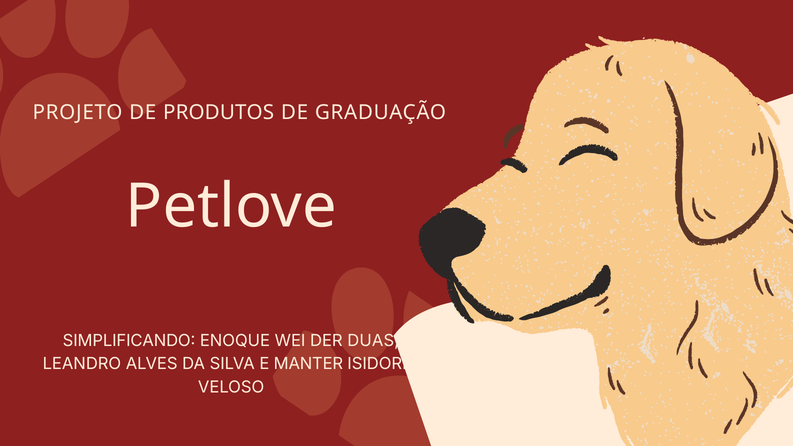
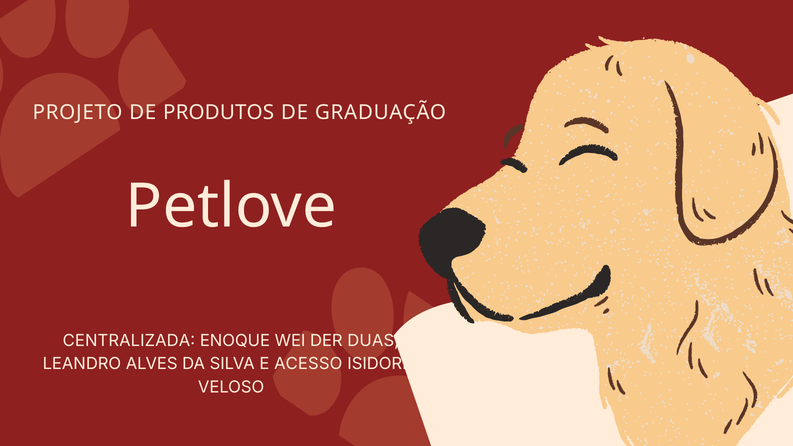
SIMPLIFICANDO: SIMPLIFICANDO -> CENTRALIZADA
MANTER: MANTER -> ACESSO
